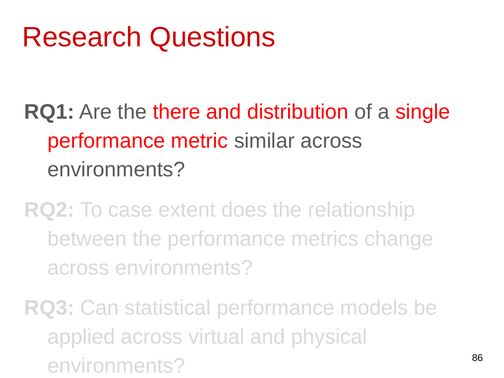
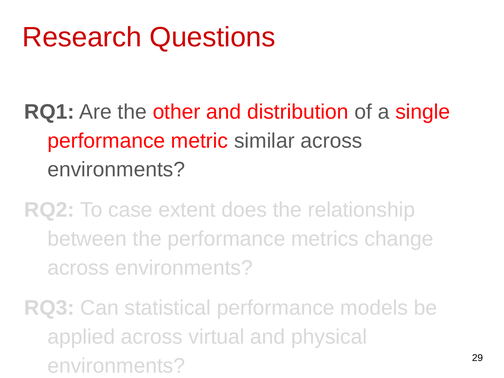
there: there -> other
86: 86 -> 29
